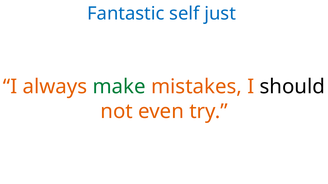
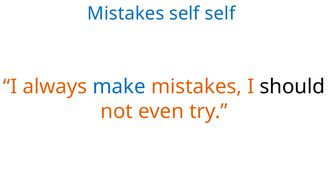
Fantastic at (126, 14): Fantastic -> Mistakes
self just: just -> self
make colour: green -> blue
